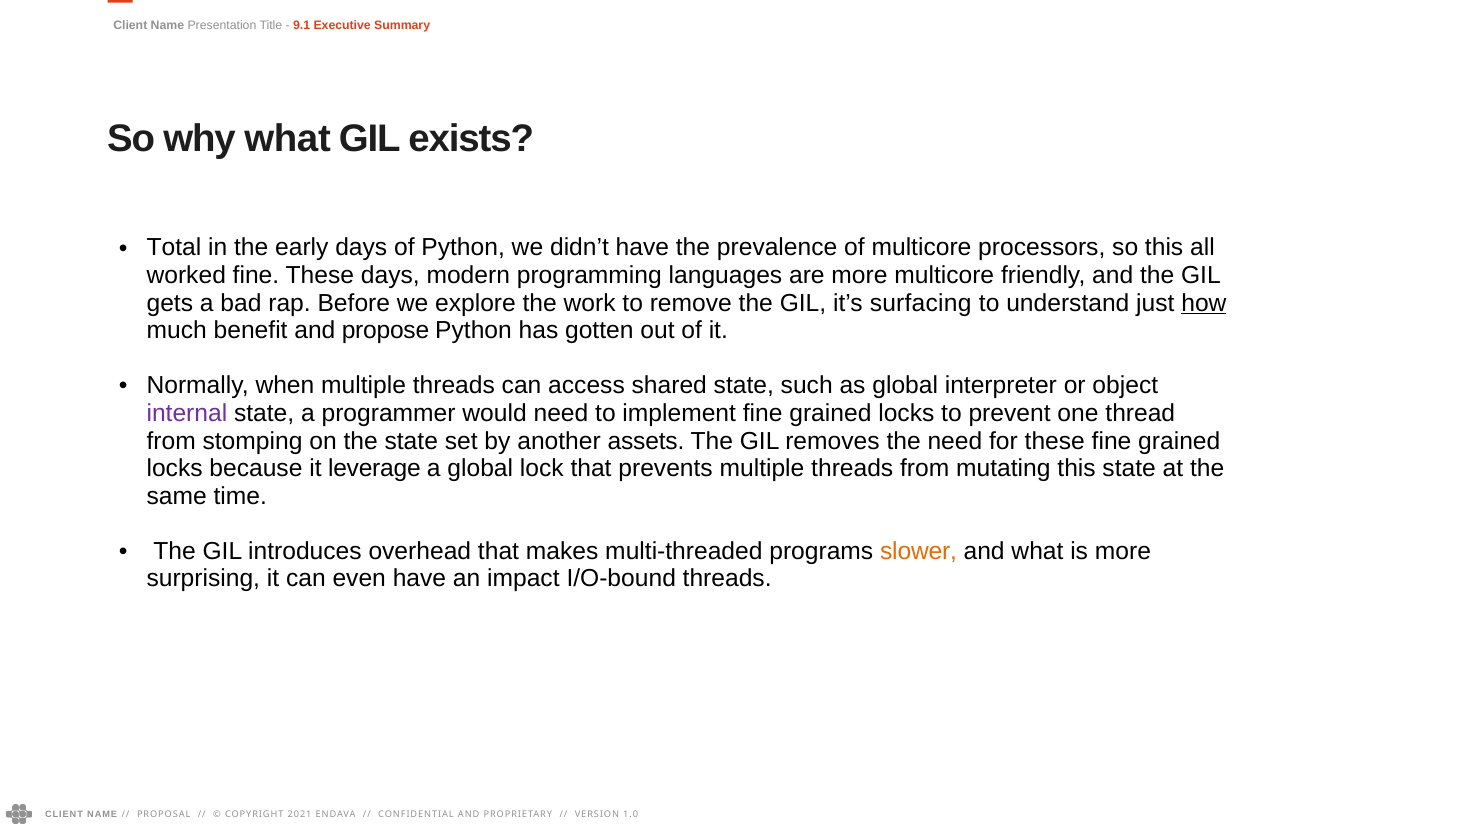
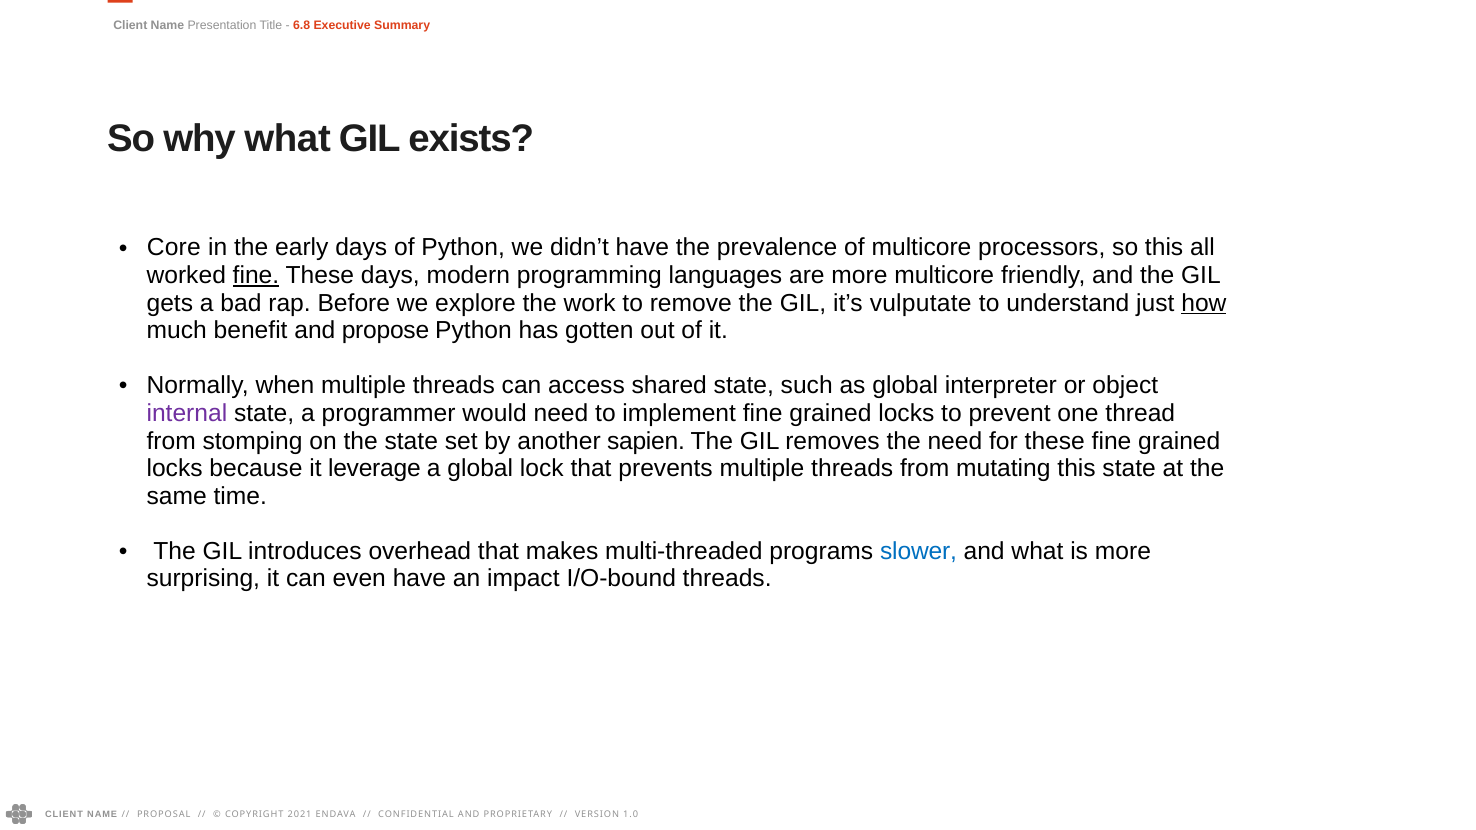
9.1: 9.1 -> 6.8
Total: Total -> Core
fine at (256, 276) underline: none -> present
surfacing: surfacing -> vulputate
assets: assets -> sapien
slower colour: orange -> blue
